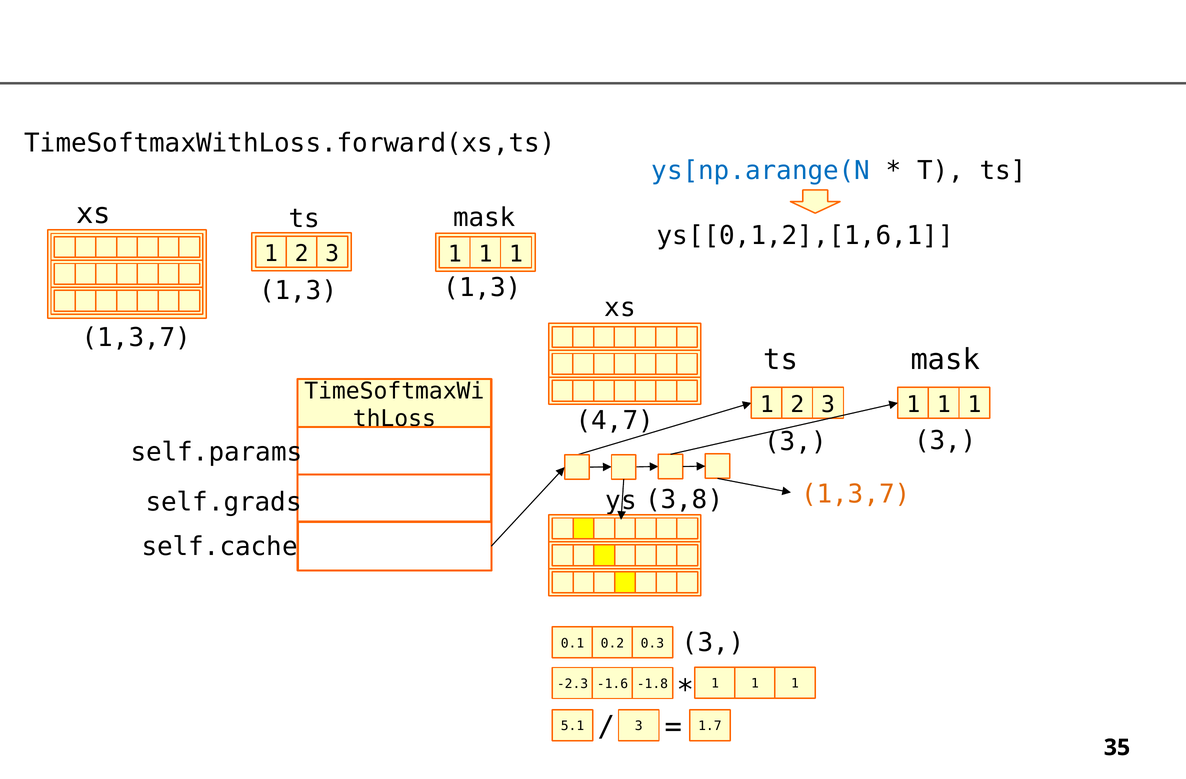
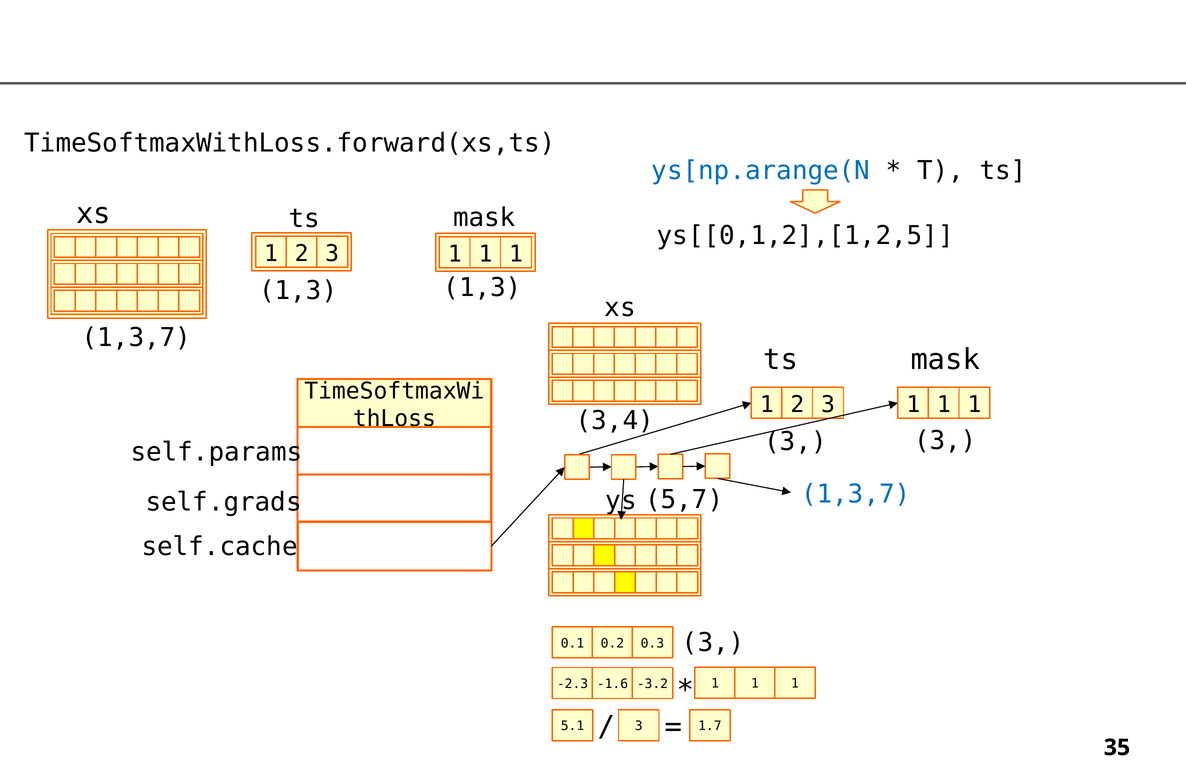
ys[[0,1,2],[1,6,1: ys[[0,1,2],[1,6,1 -> ys[[0,1,2],[1,2,5
4,7: 4,7 -> 3,4
1,3,7 at (856, 494) colour: orange -> blue
3,8: 3,8 -> 5,7
-1.8: -1.8 -> -3.2
